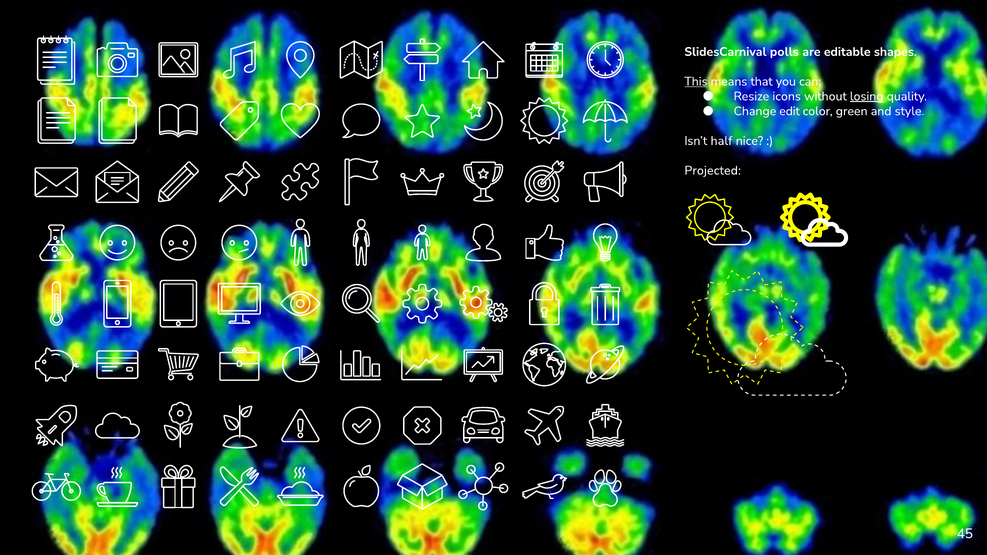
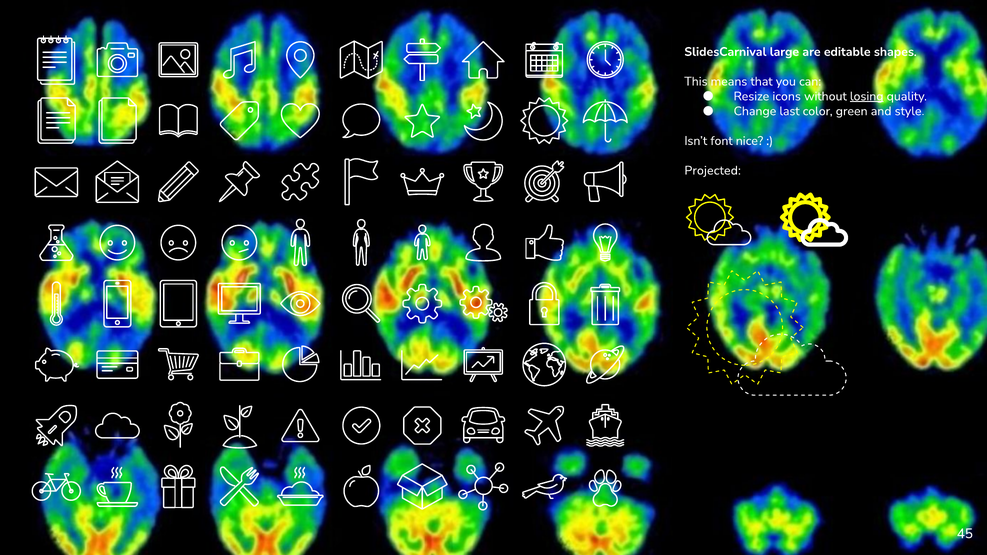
polls: polls -> large
This underline: present -> none
edit: edit -> last
half: half -> font
